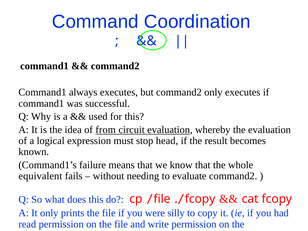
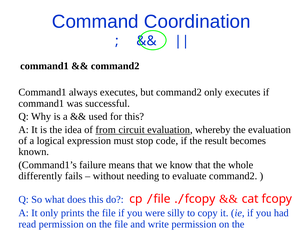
head: head -> code
equivalent: equivalent -> differently
